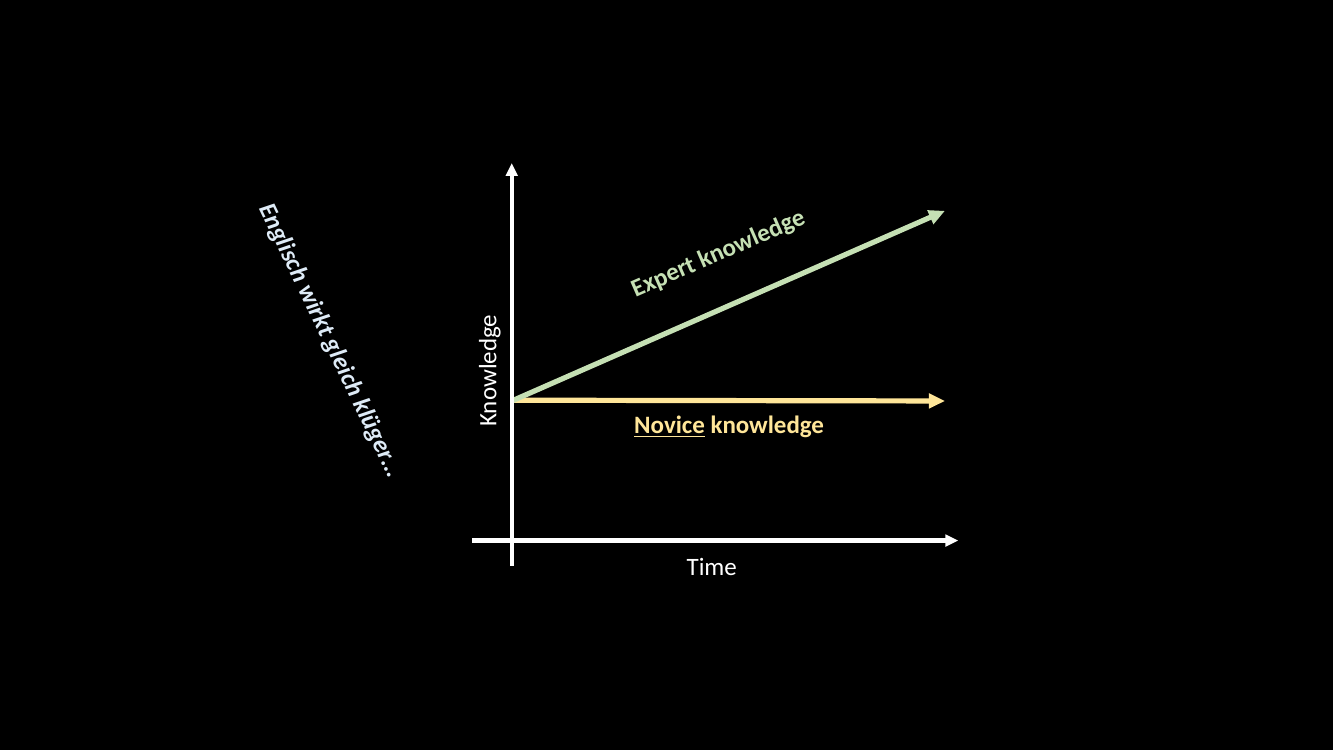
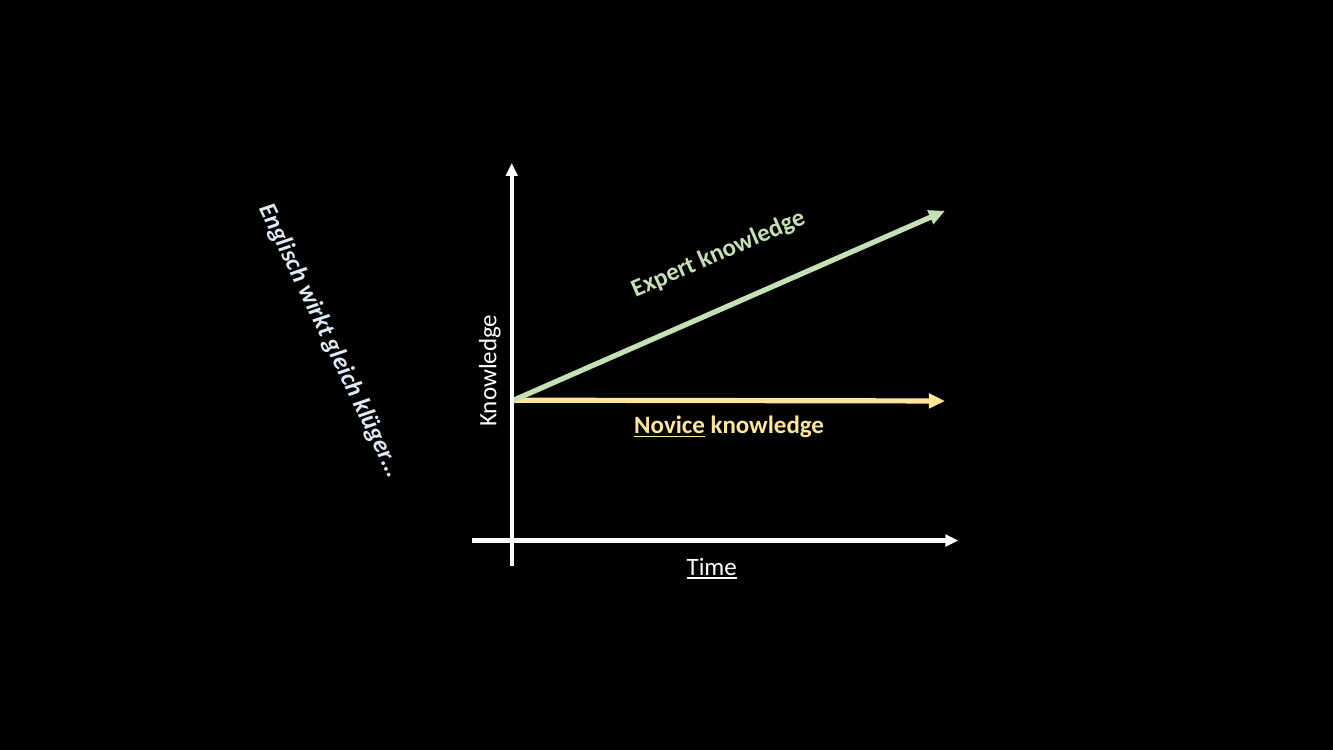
Time underline: none -> present
